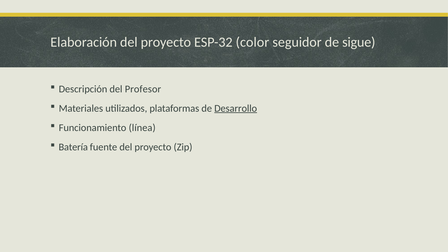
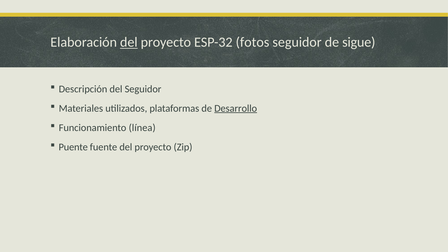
del at (129, 42) underline: none -> present
color: color -> fotos
del Profesor: Profesor -> Seguidor
Batería: Batería -> Puente
